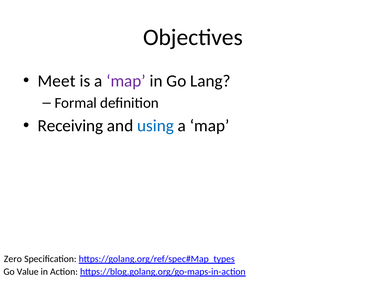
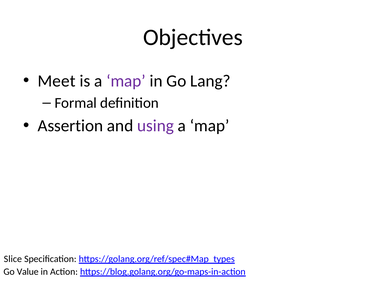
Receiving: Receiving -> Assertion
using colour: blue -> purple
Zero: Zero -> Slice
